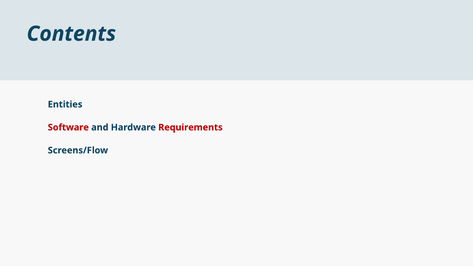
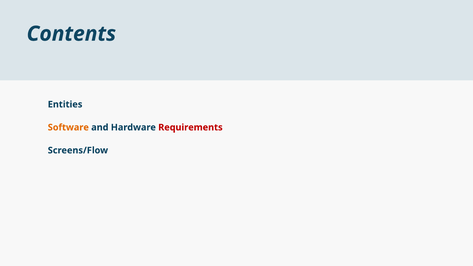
Software colour: red -> orange
